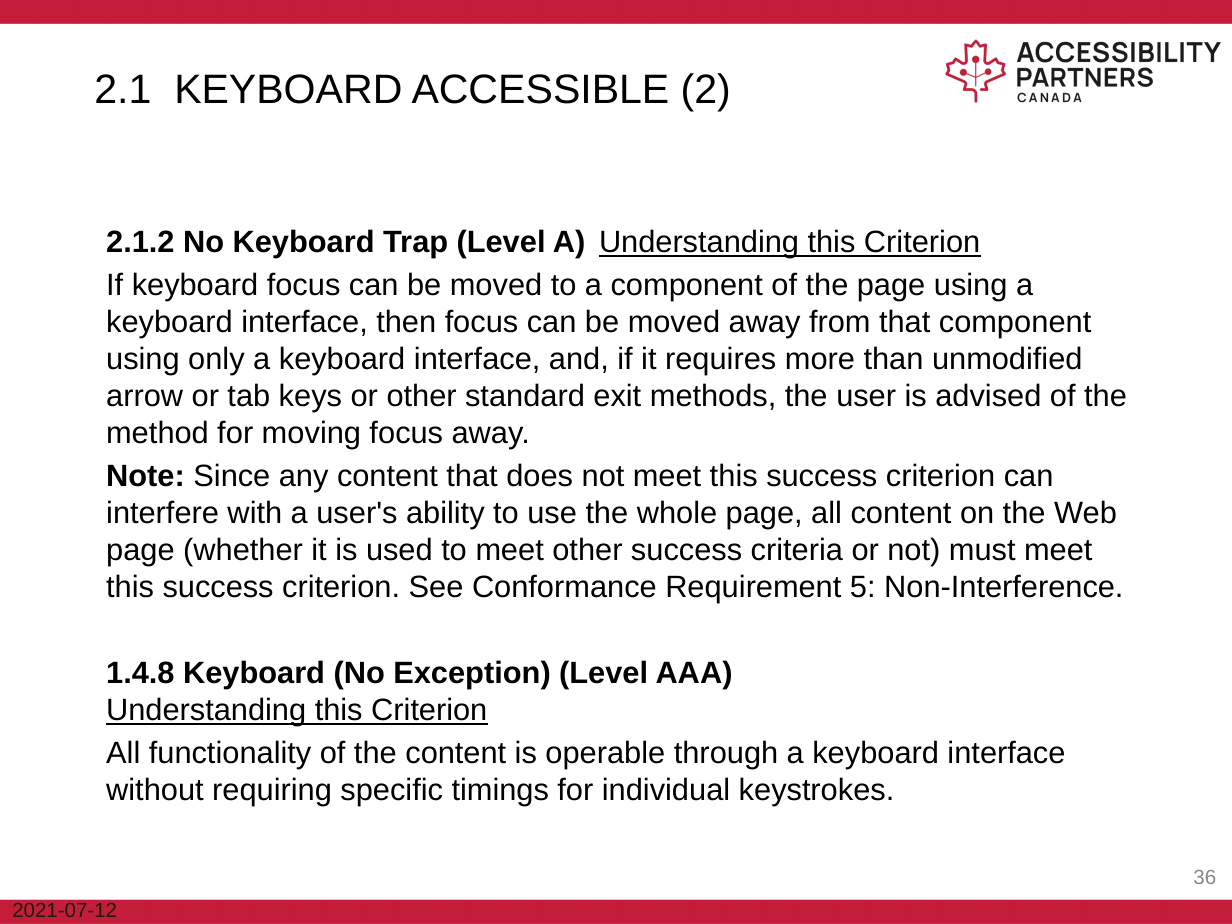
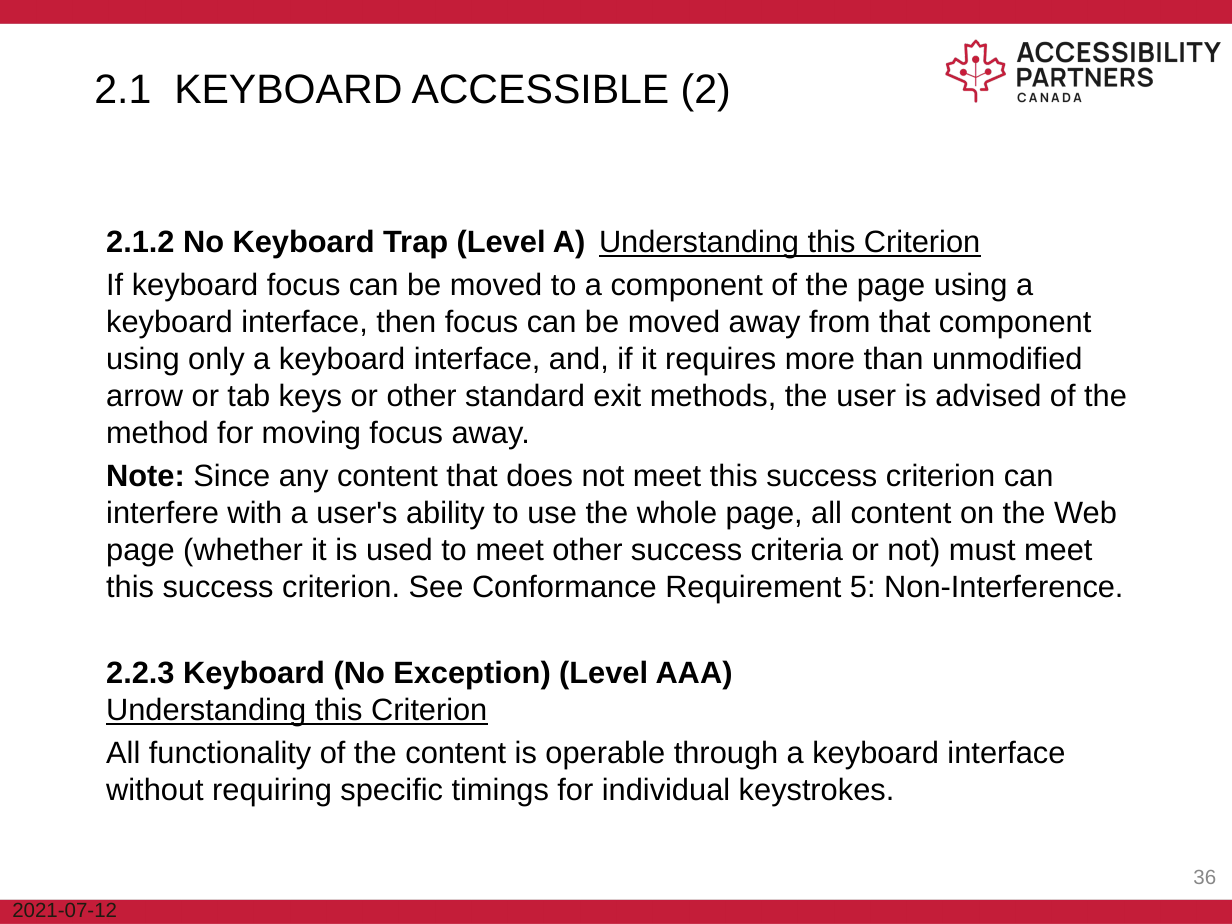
1.4.8: 1.4.8 -> 2.2.3
